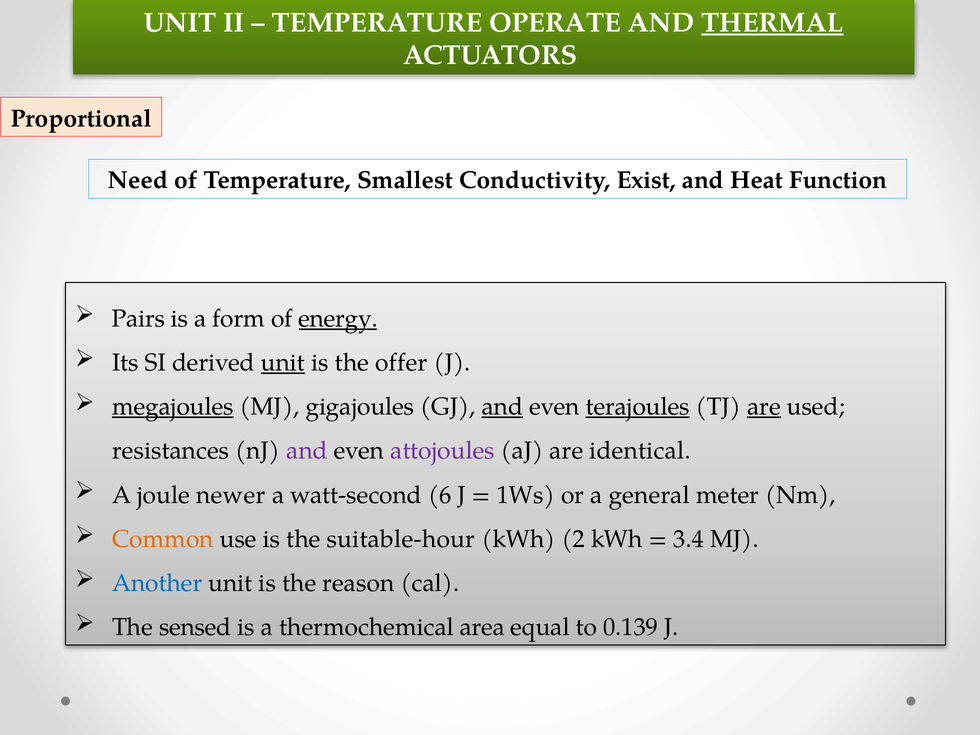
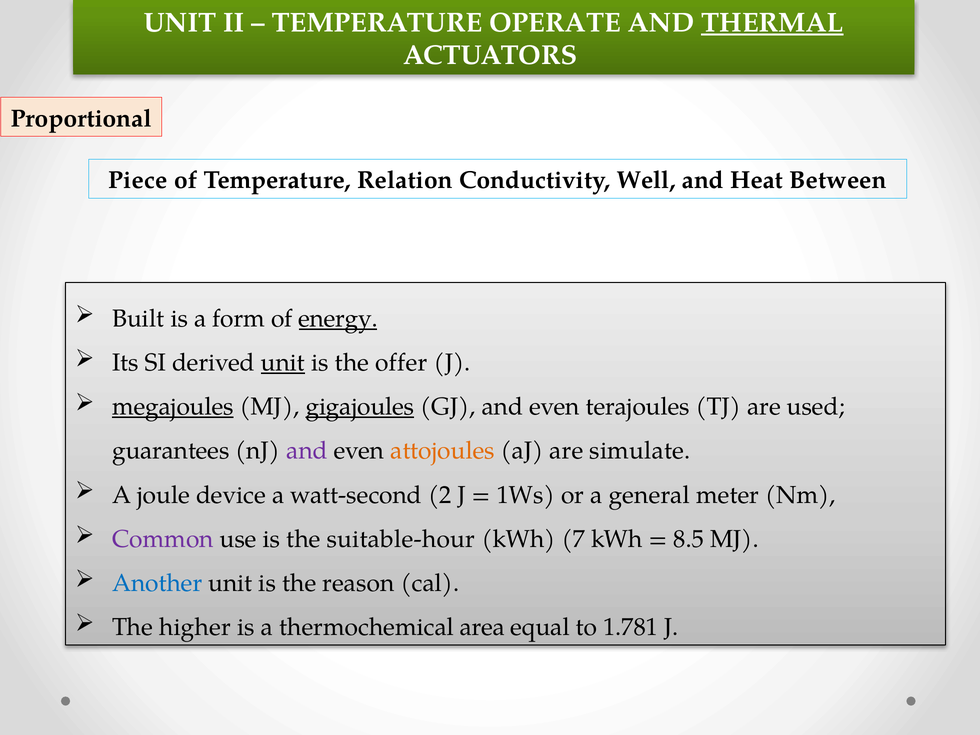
Need: Need -> Piece
Smallest: Smallest -> Relation
Exist: Exist -> Well
Function: Function -> Between
Pairs: Pairs -> Built
gigajoules underline: none -> present
and at (502, 407) underline: present -> none
terajoules underline: present -> none
are at (764, 407) underline: present -> none
resistances: resistances -> guarantees
attojoules colour: purple -> orange
identical: identical -> simulate
newer: newer -> device
6: 6 -> 2
Common colour: orange -> purple
2: 2 -> 7
3.4: 3.4 -> 8.5
sensed: sensed -> higher
0.139: 0.139 -> 1.781
